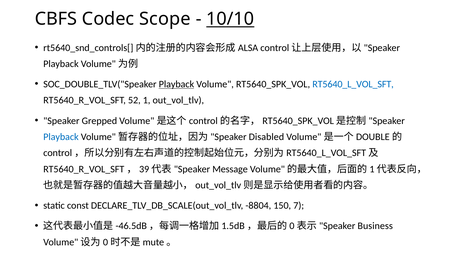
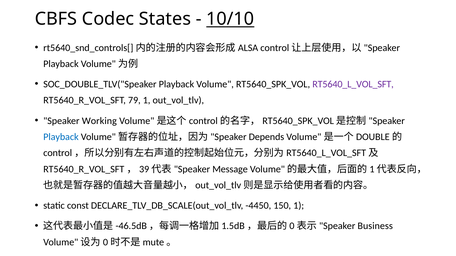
Scope: Scope -> States
Playback at (176, 84) underline: present -> none
RT5640_L_VOL_SFT colour: blue -> purple
52: 52 -> 79
Grepped: Grepped -> Working
Disabled: Disabled -> Depends
-8804: -8804 -> -4450
150 7: 7 -> 1
